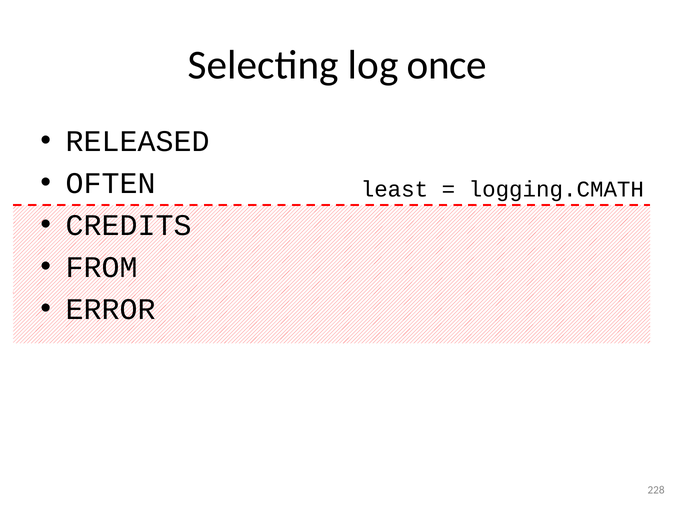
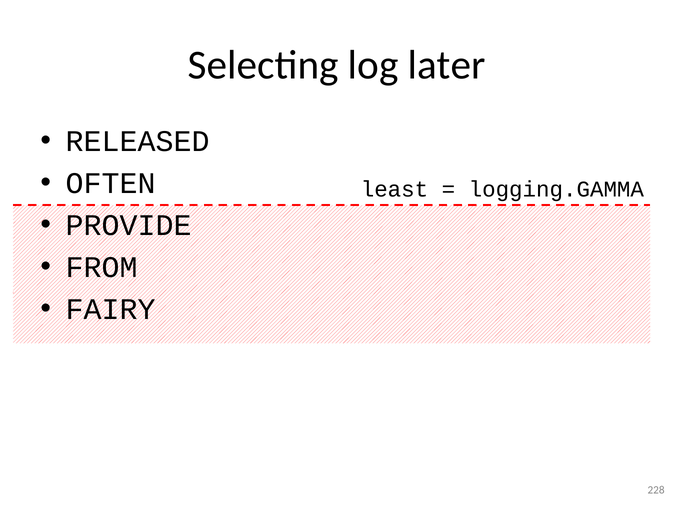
once: once -> later
logging.CMATH: logging.CMATH -> logging.GAMMA
CREDITS: CREDITS -> PROVIDE
ERROR: ERROR -> FAIRY
